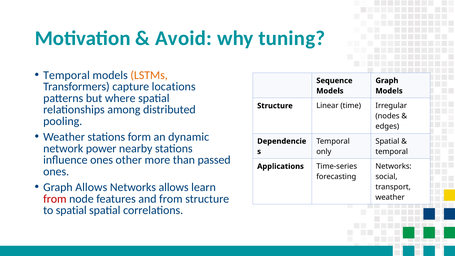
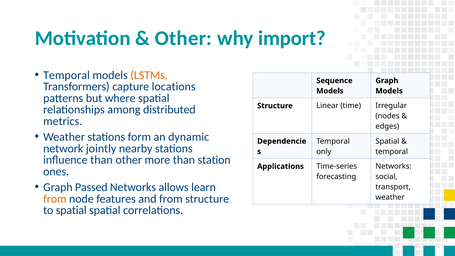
Avoid at (183, 38): Avoid -> Other
tuning: tuning -> import
pooling: pooling -> metrics
power: power -> jointly
influence ones: ones -> than
passed: passed -> station
Graph Allows: Allows -> Passed
from at (55, 199) colour: red -> orange
